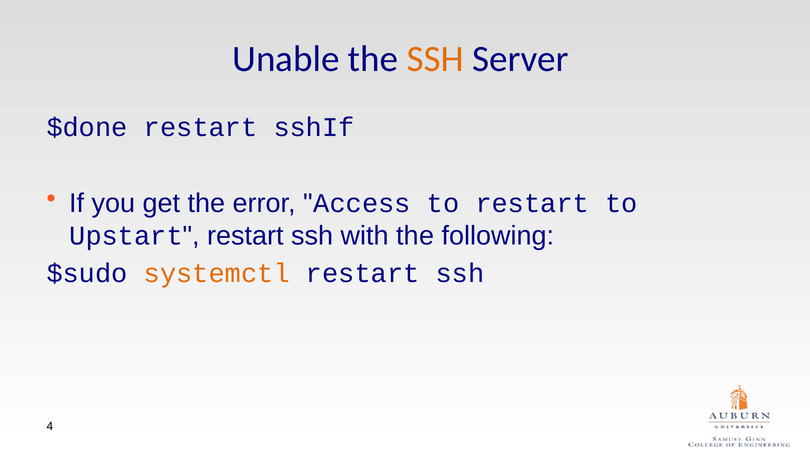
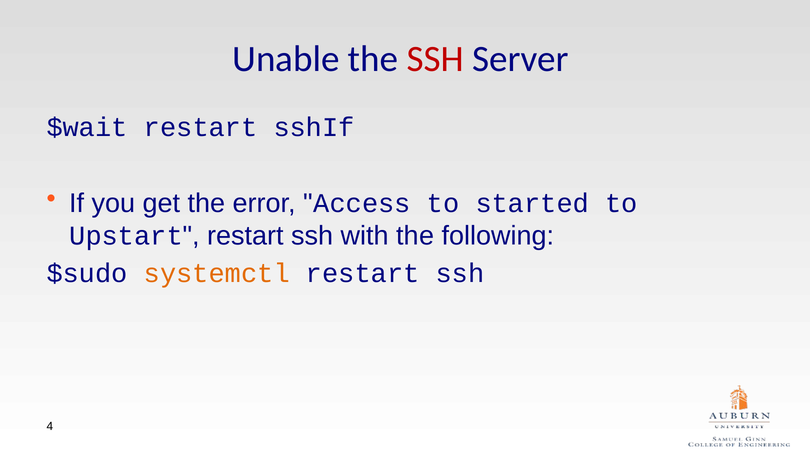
SSH at (435, 59) colour: orange -> red
$done: $done -> $wait
to restart: restart -> started
